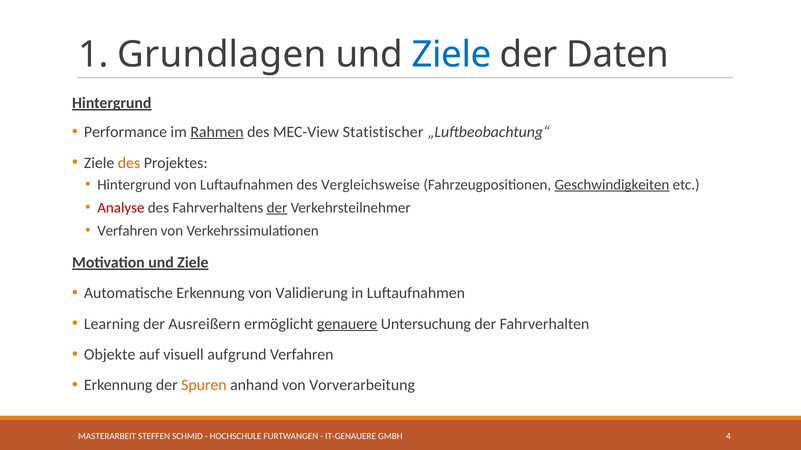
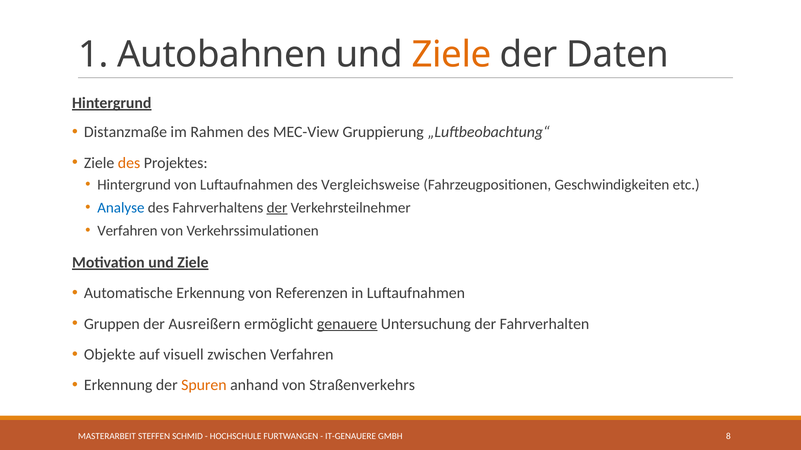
Grundlagen: Grundlagen -> Autobahnen
Ziele at (452, 55) colour: blue -> orange
Performance: Performance -> Distanzmaße
Rahmen underline: present -> none
Statistischer: Statistischer -> Gruppierung
Geschwindigkeiten underline: present -> none
Analyse colour: red -> blue
Validierung: Validierung -> Referenzen
Learning: Learning -> Gruppen
aufgrund: aufgrund -> zwischen
Vorverarbeitung: Vorverarbeitung -> Straßenverkehrs
4: 4 -> 8
